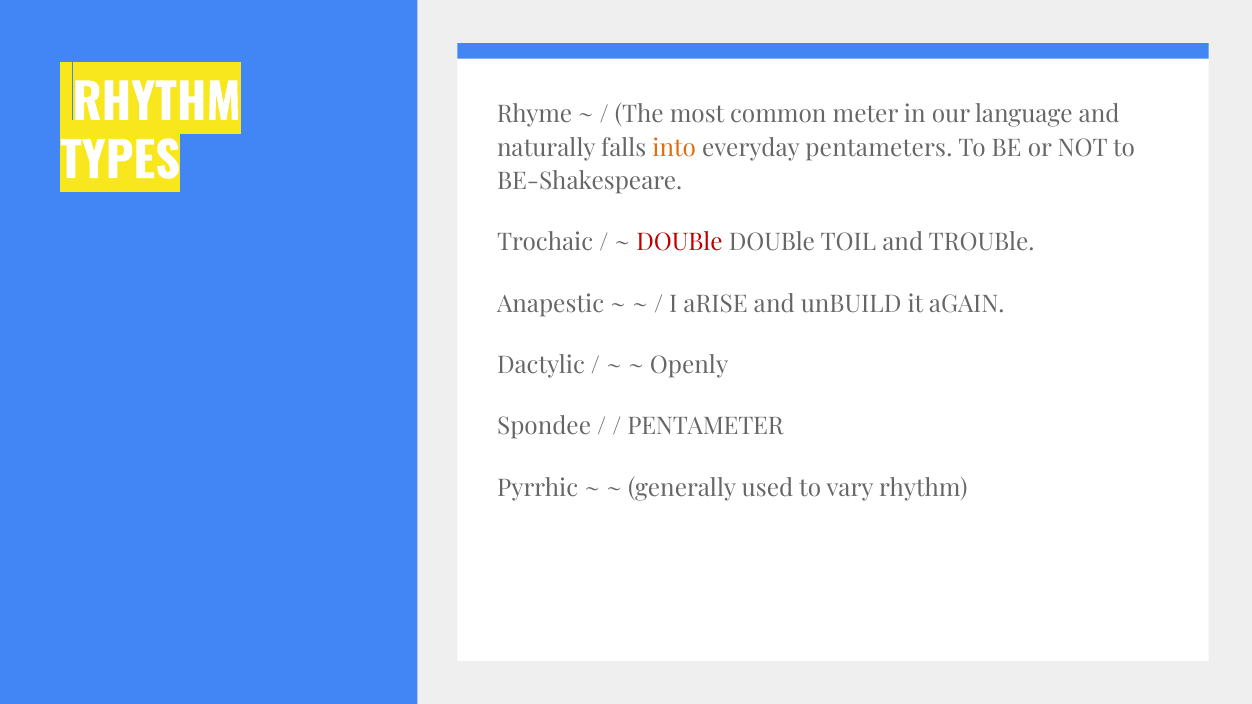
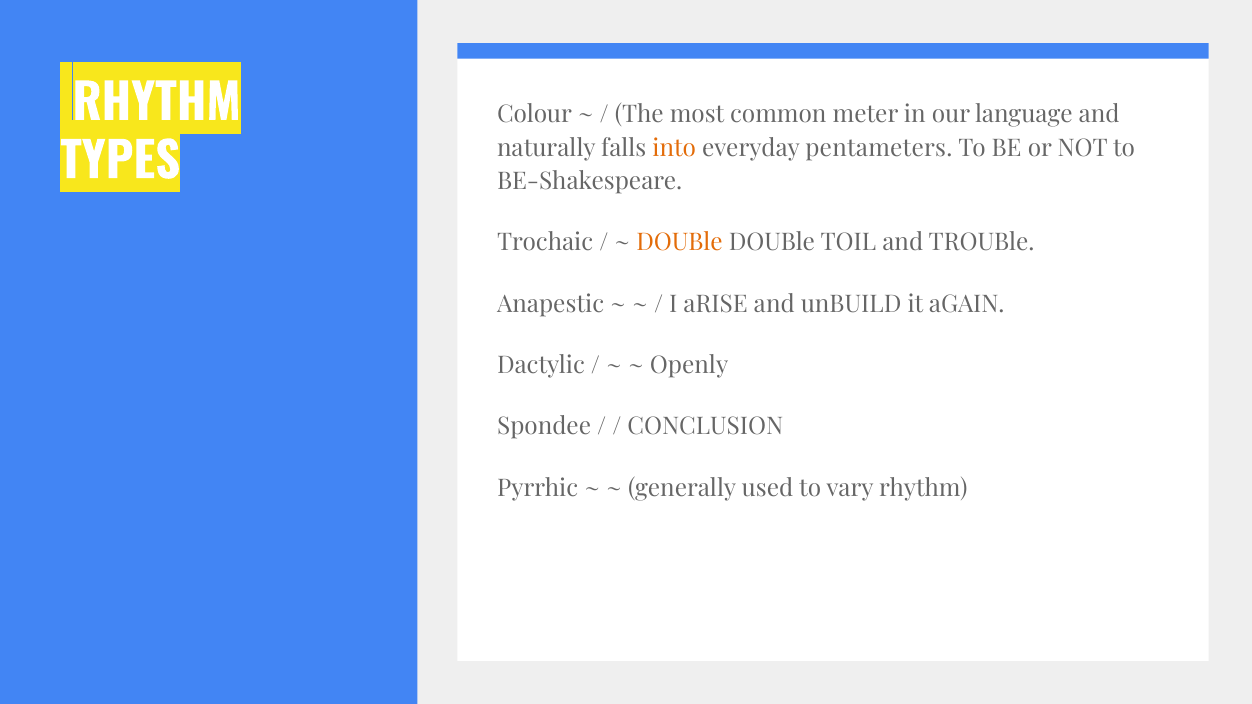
Rhyme: Rhyme -> Colour
DOUBle at (680, 243) colour: red -> orange
PENTAMETER: PENTAMETER -> CONCLUSION
